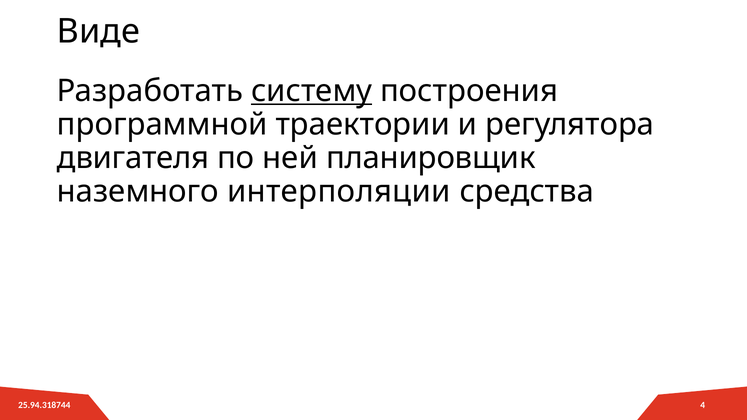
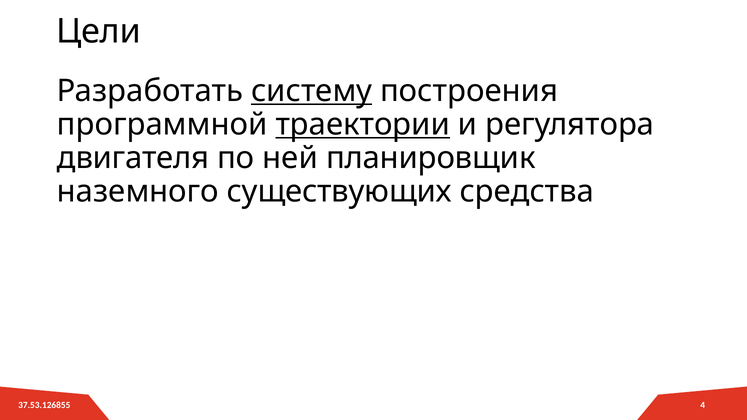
Виде: Виде -> Цели
траектории underline: none -> present
интерполяции: интерполяции -> существующих
25.94.318744: 25.94.318744 -> 37.53.126855
